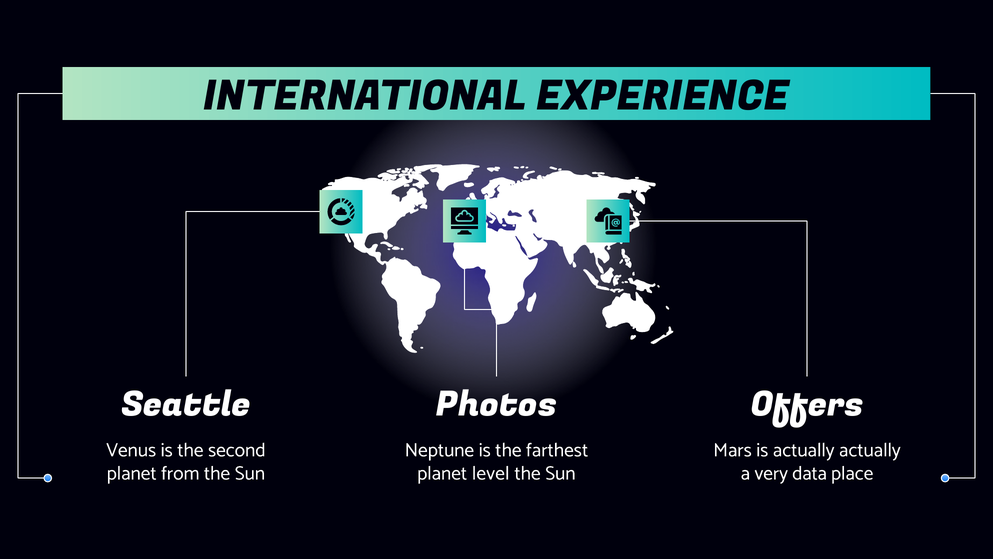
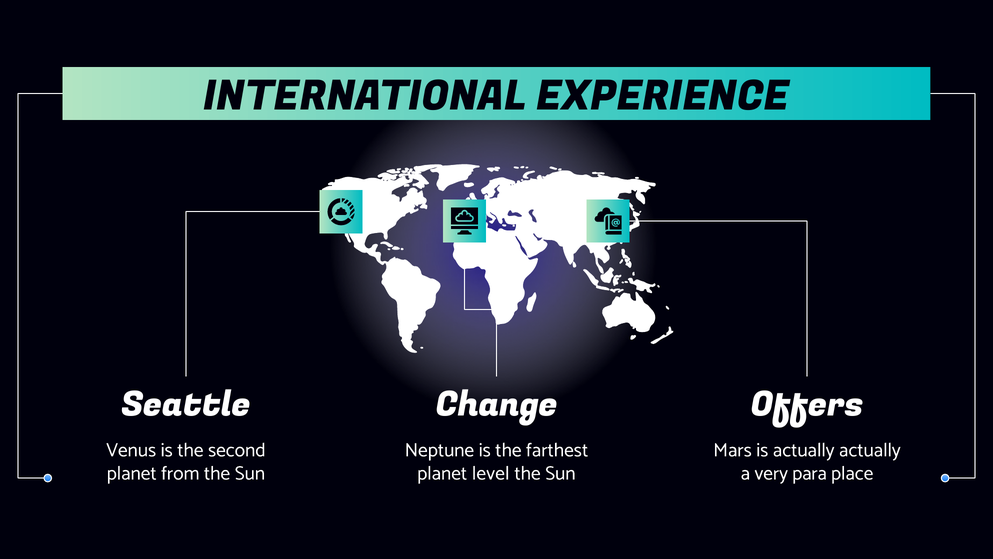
Photos: Photos -> Change
data: data -> para
